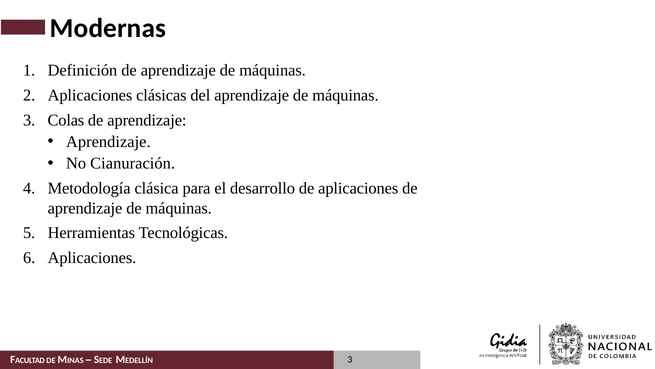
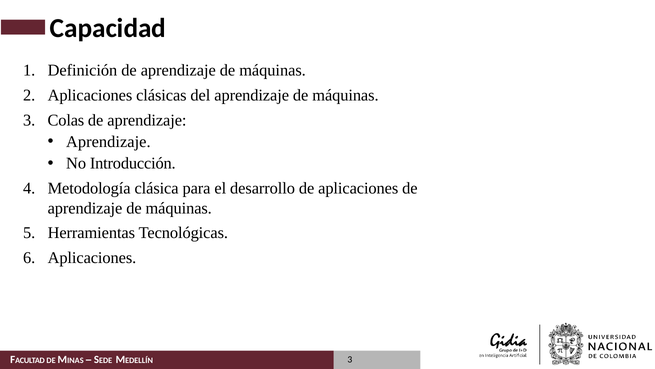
Modernas: Modernas -> Capacidad
Cianuración: Cianuración -> Introducción
